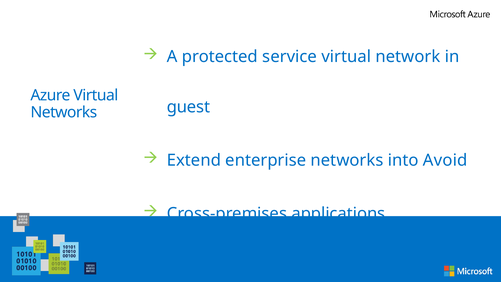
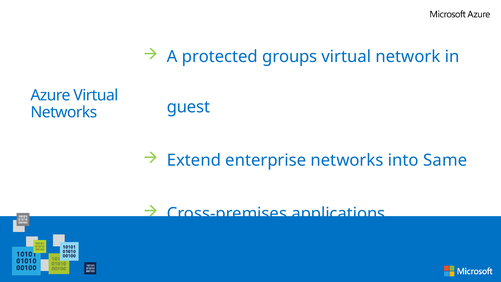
service: service -> groups
Avoid: Avoid -> Same
